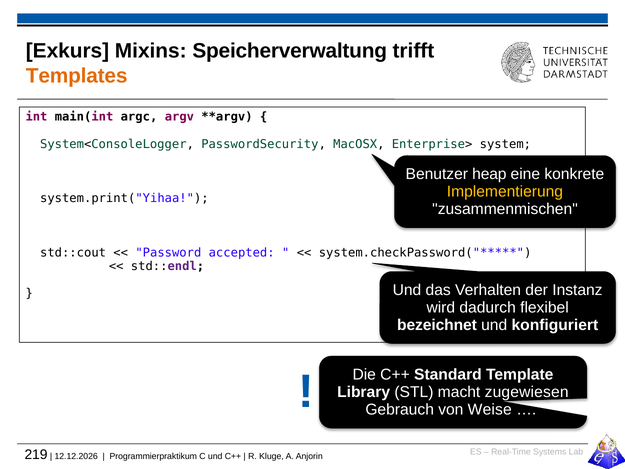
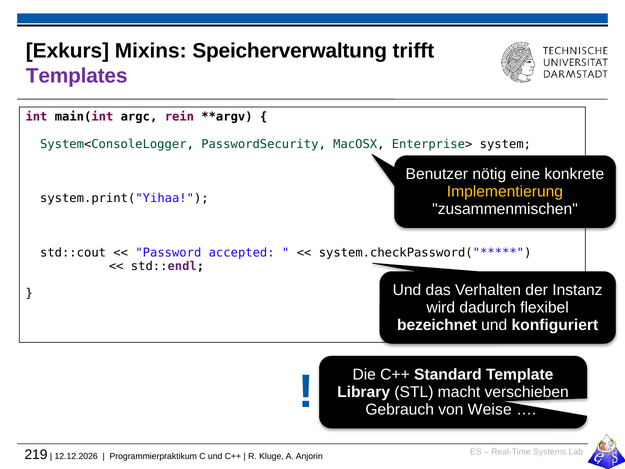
Templates colour: orange -> purple
argv: argv -> rein
heap: heap -> nötig
zugewiesen: zugewiesen -> verschieben
